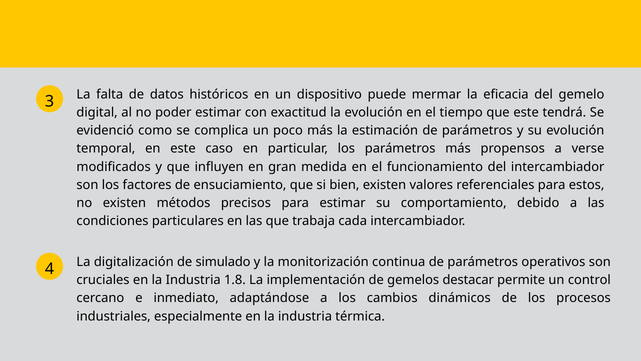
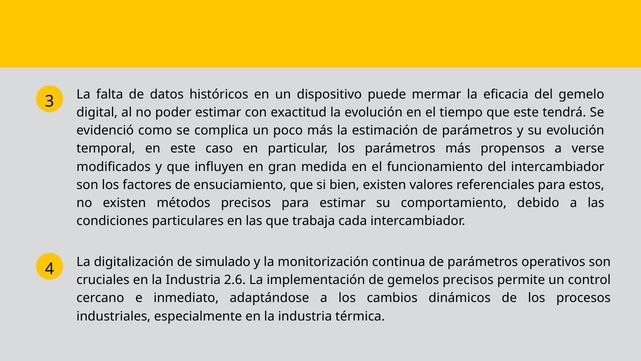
1.8: 1.8 -> 2.6
gemelos destacar: destacar -> precisos
